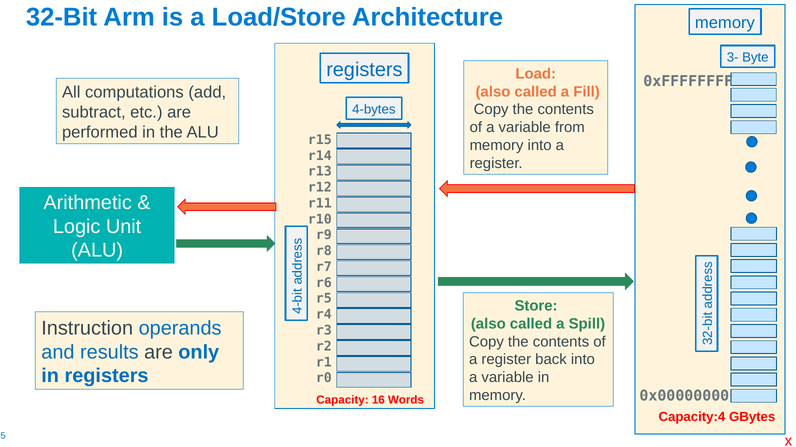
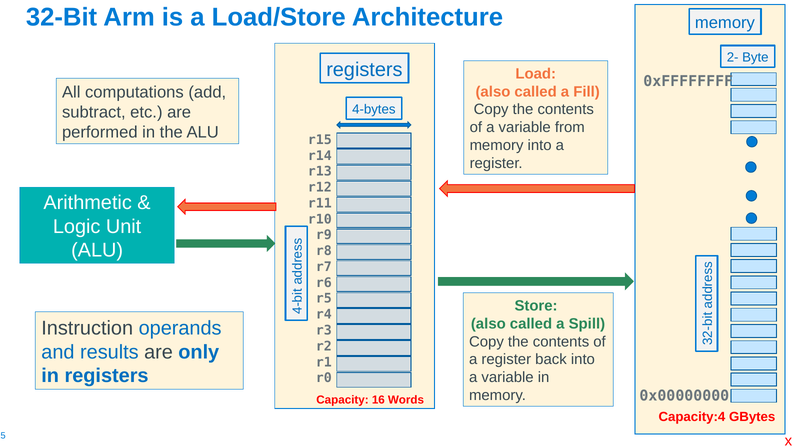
3-: 3- -> 2-
